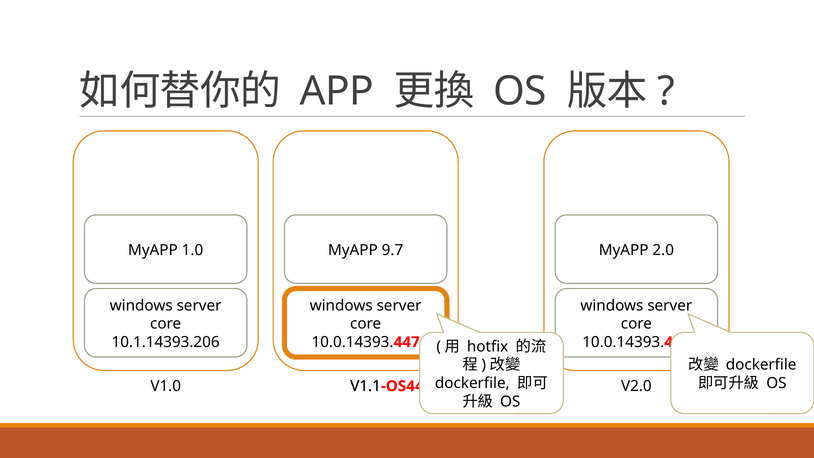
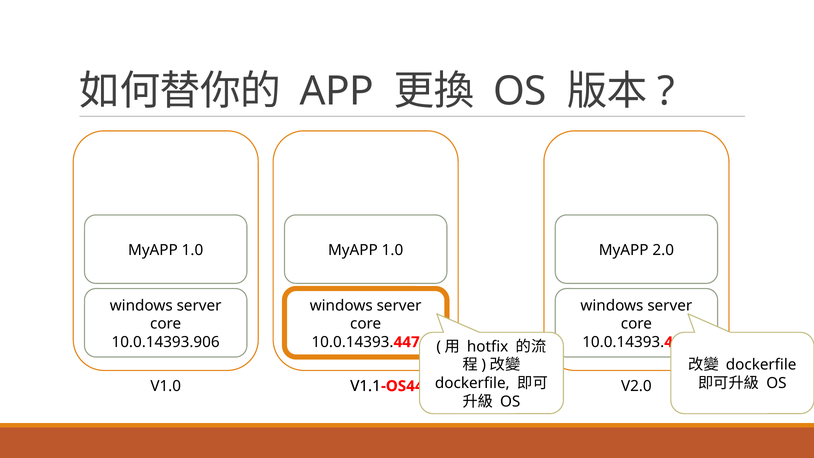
1.0 MyAPP 9.7: 9.7 -> 1.0
10.1.14393.206: 10.1.14393.206 -> 10.0.14393.906
